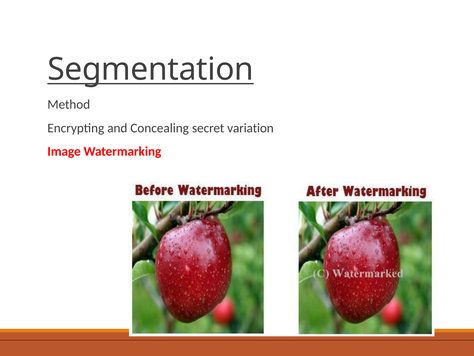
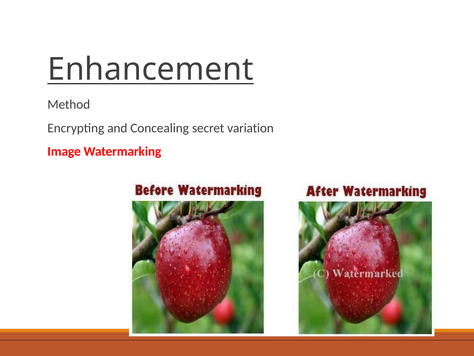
Segmentation: Segmentation -> Enhancement
